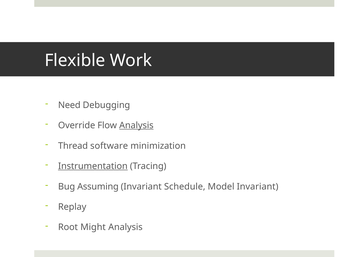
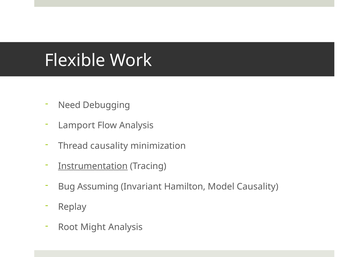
Override: Override -> Lamport
Analysis at (136, 126) underline: present -> none
Thread software: software -> causality
Schedule: Schedule -> Hamilton
Model Invariant: Invariant -> Causality
